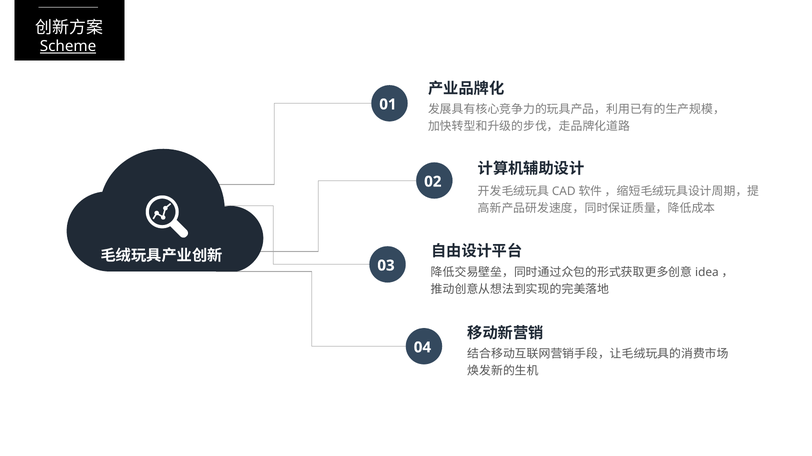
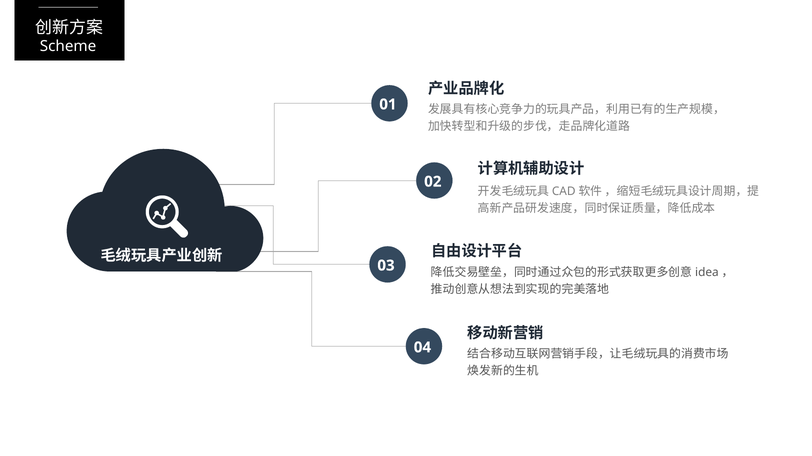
Scheme underline: present -> none
